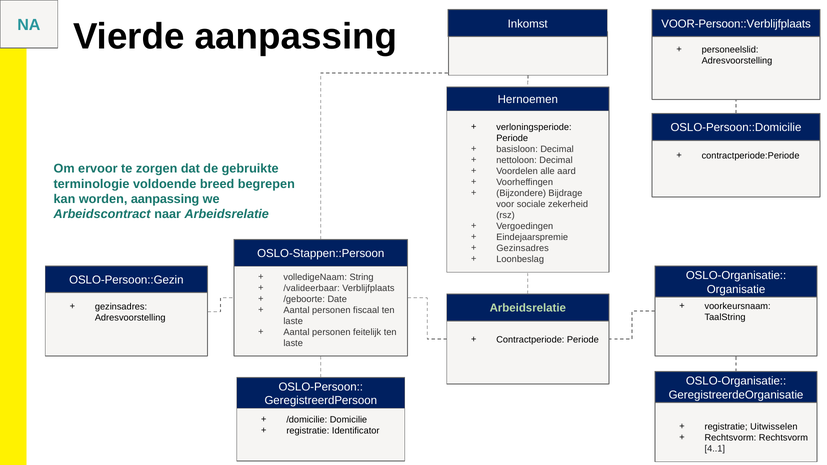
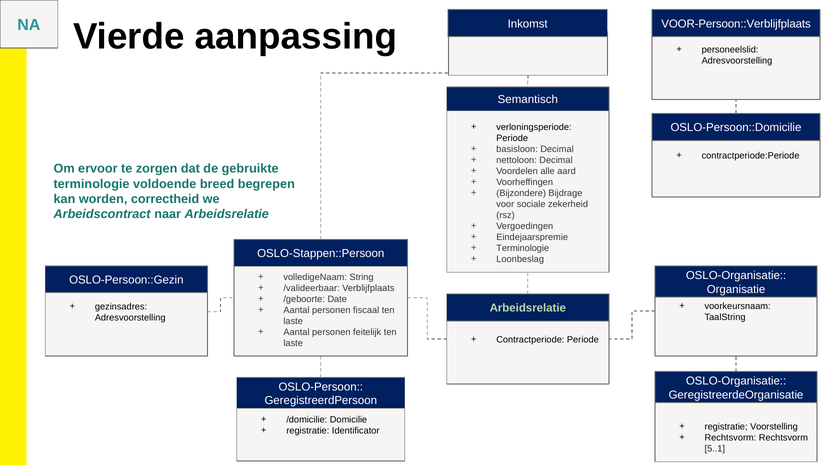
Hernoemen: Hernoemen -> Semantisch
worden aanpassing: aanpassing -> correctheid
Gezinsadres at (523, 248): Gezinsadres -> Terminologie
Uitwisselen: Uitwisselen -> Voorstelling
4..1: 4..1 -> 5..1
